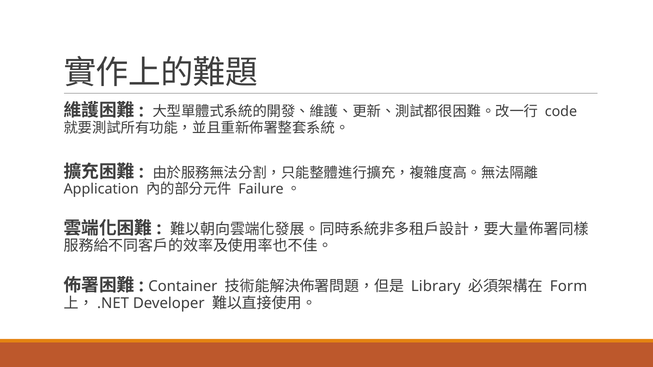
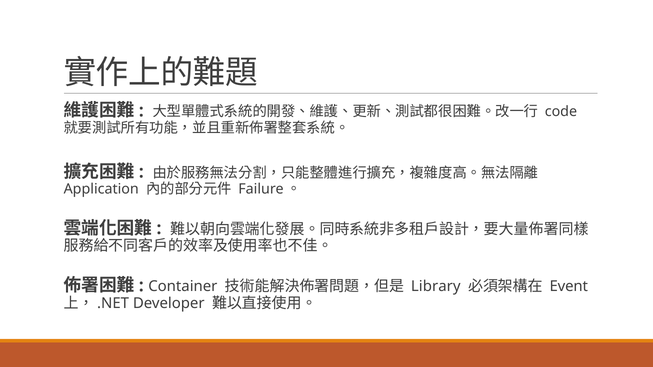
Form: Form -> Event
